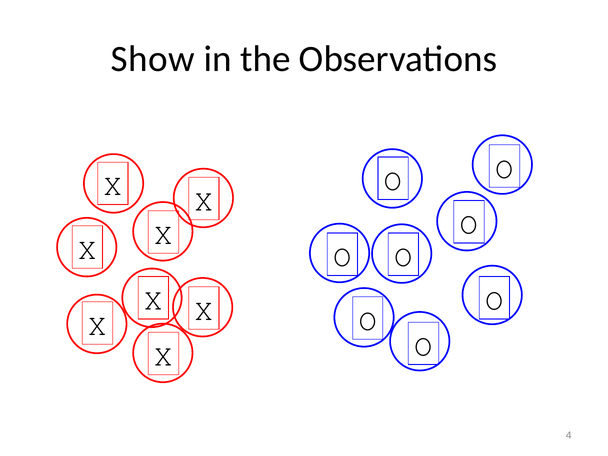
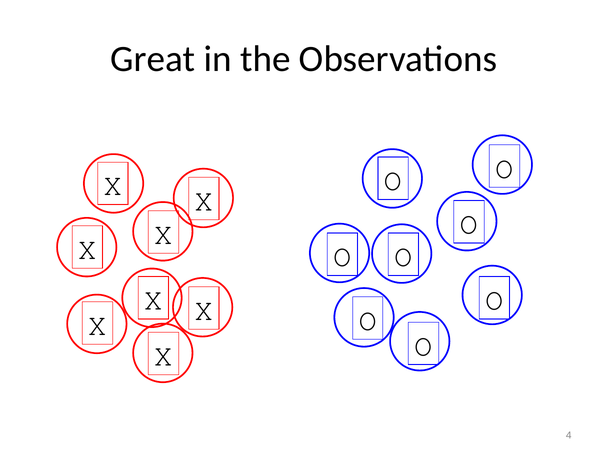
Show: Show -> Great
